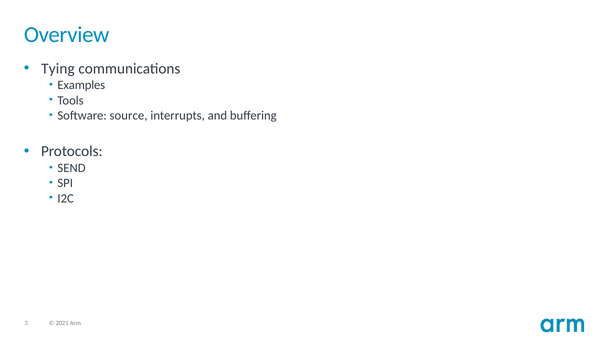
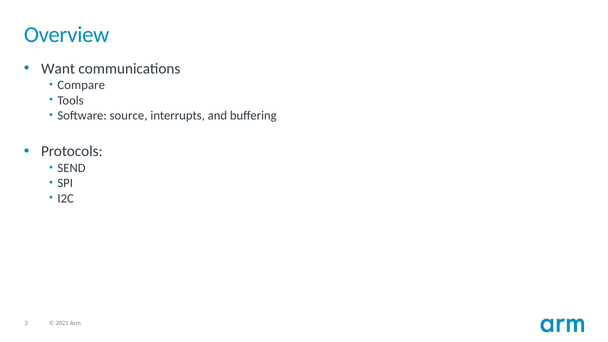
Tying: Tying -> Want
Examples: Examples -> Compare
